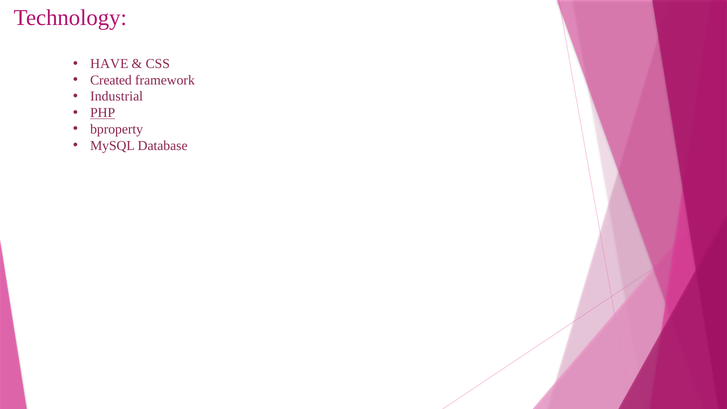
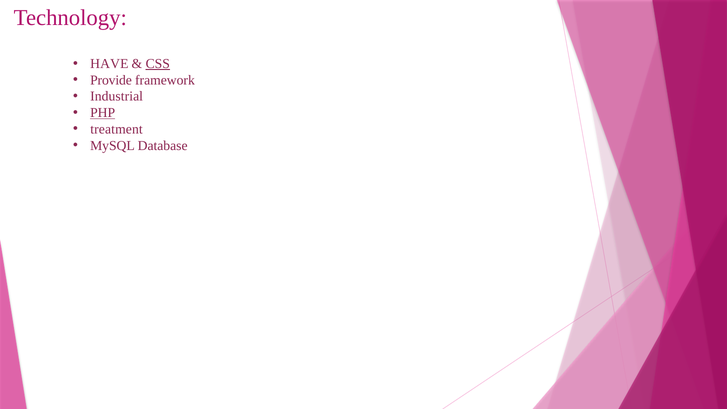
CSS underline: none -> present
Created: Created -> Provide
bproperty: bproperty -> treatment
